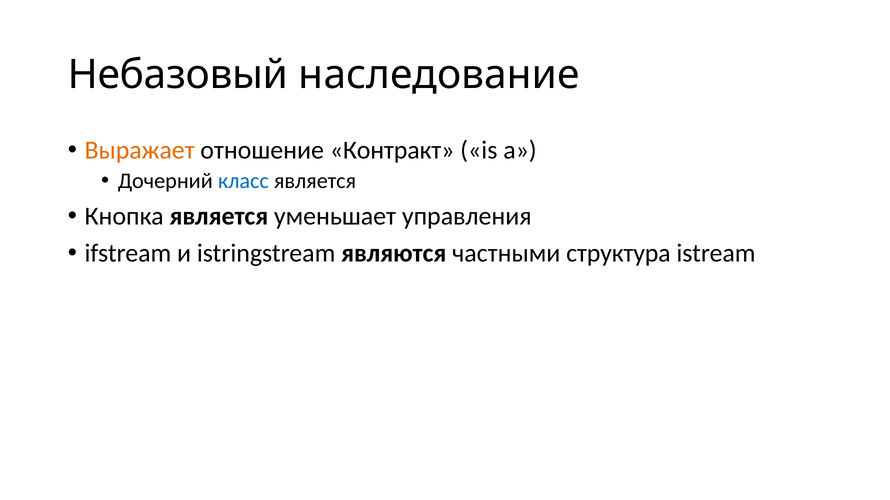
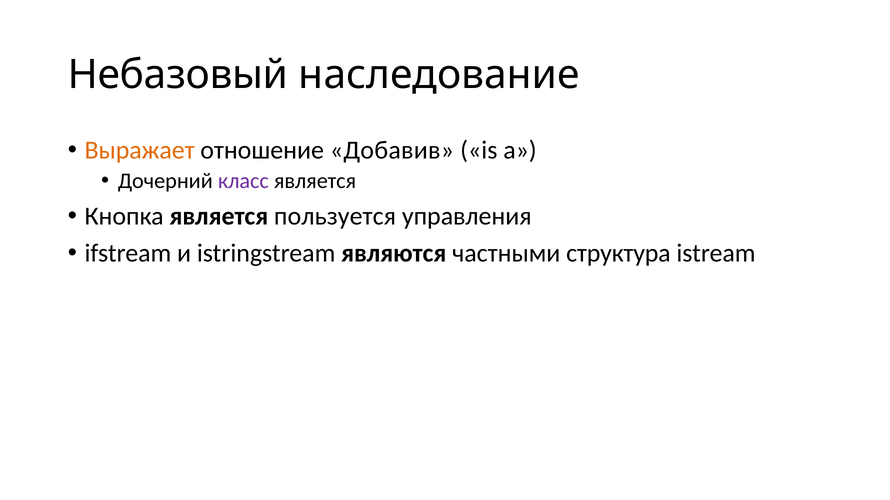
Контракт: Контракт -> Добавив
класс colour: blue -> purple
уменьшает: уменьшает -> пользуется
